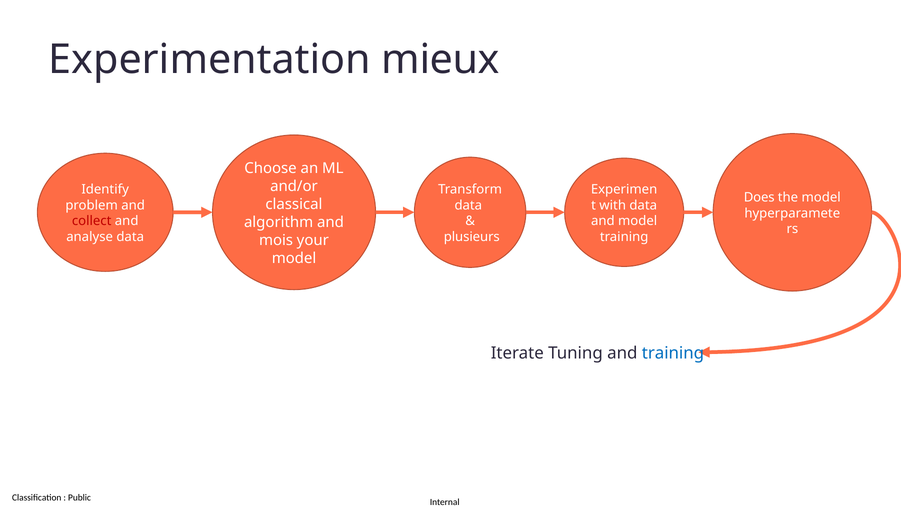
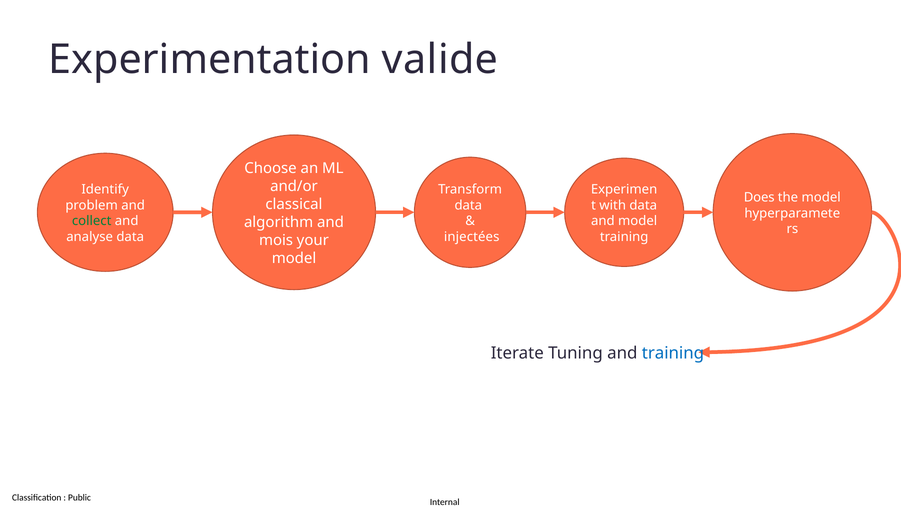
mieux: mieux -> valide
collect colour: red -> green
plusieurs: plusieurs -> injectées
